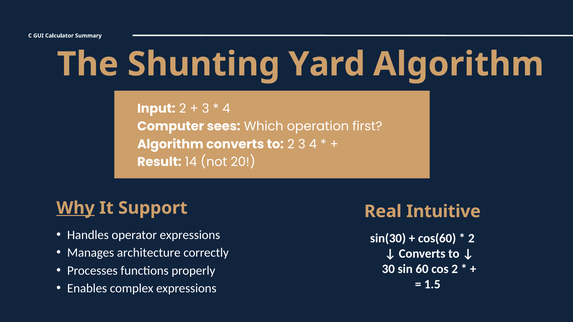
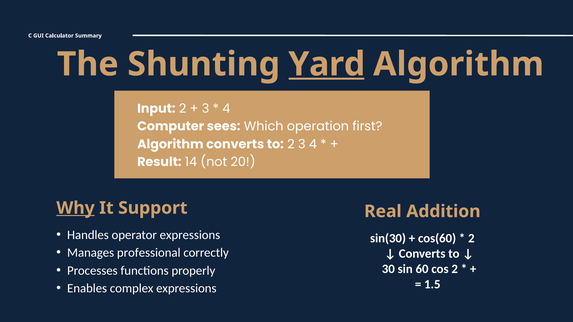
Yard underline: none -> present
Intuitive: Intuitive -> Addition
architecture: architecture -> professional
